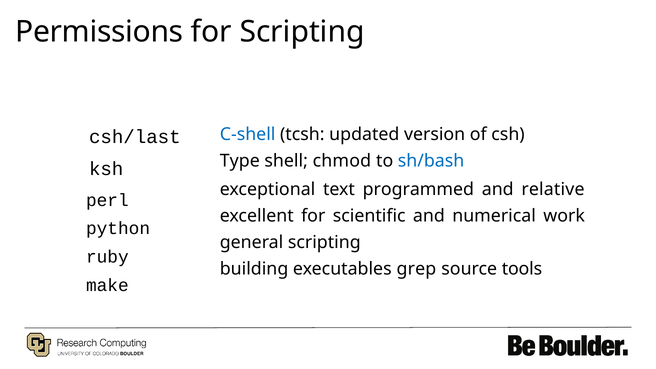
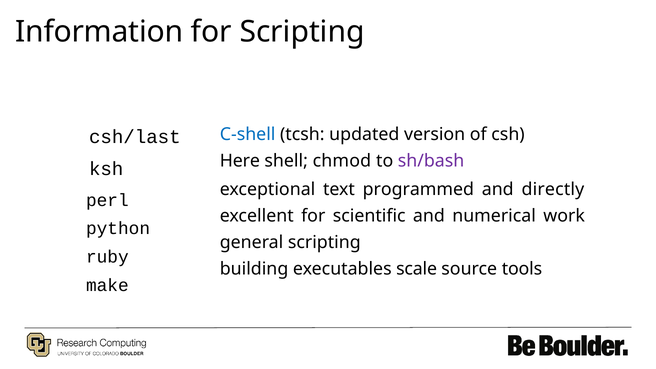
Permissions: Permissions -> Information
Type: Type -> Here
sh/bash colour: blue -> purple
relative: relative -> directly
grep: grep -> scale
